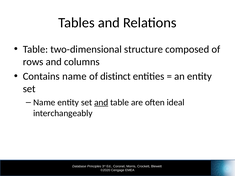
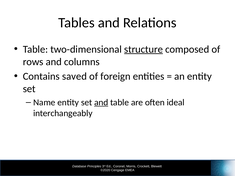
structure underline: none -> present
Contains name: name -> saved
distinct: distinct -> foreign
